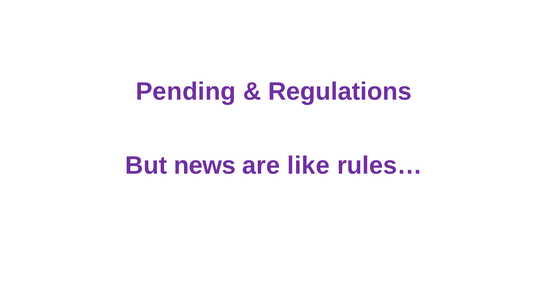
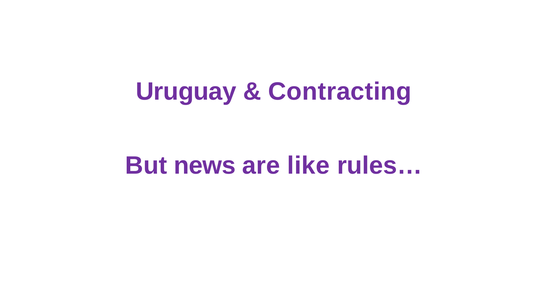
Pending: Pending -> Uruguay
Regulations: Regulations -> Contracting
